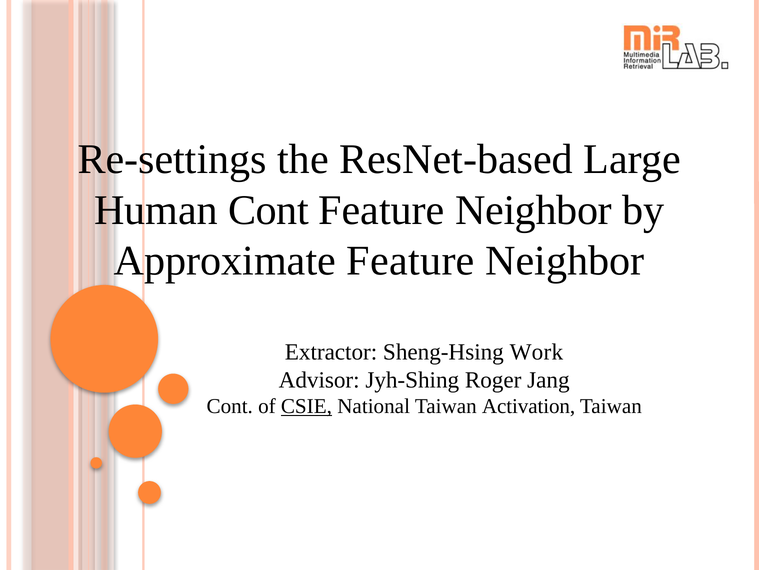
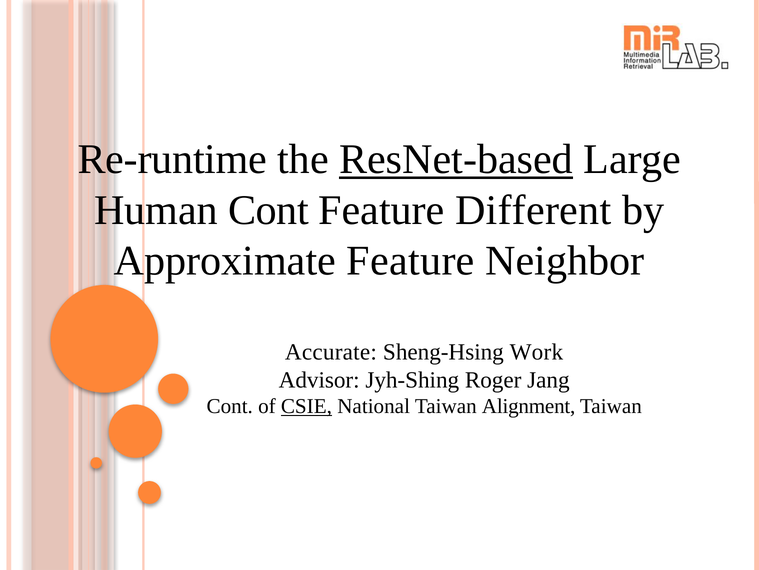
Re-settings: Re-settings -> Re-runtime
ResNet-based underline: none -> present
Neighbor at (534, 210): Neighbor -> Different
Extractor: Extractor -> Accurate
Activation: Activation -> Alignment
